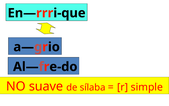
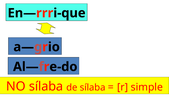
NO suave: suave -> sílaba
